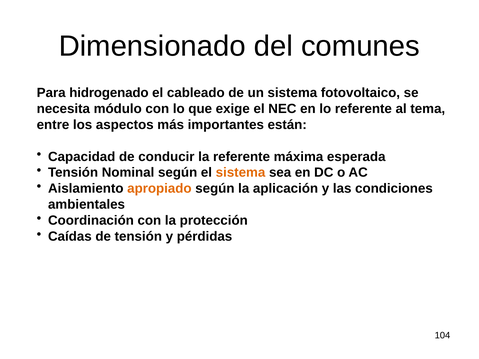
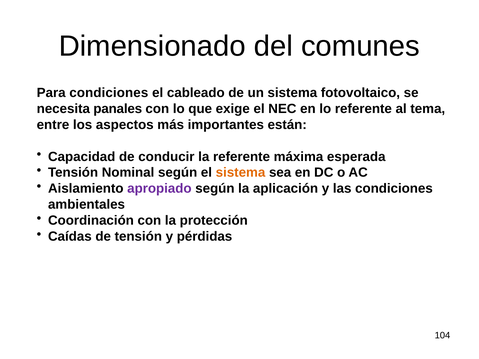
Para hidrogenado: hidrogenado -> condiciones
módulo: módulo -> panales
apropiado colour: orange -> purple
